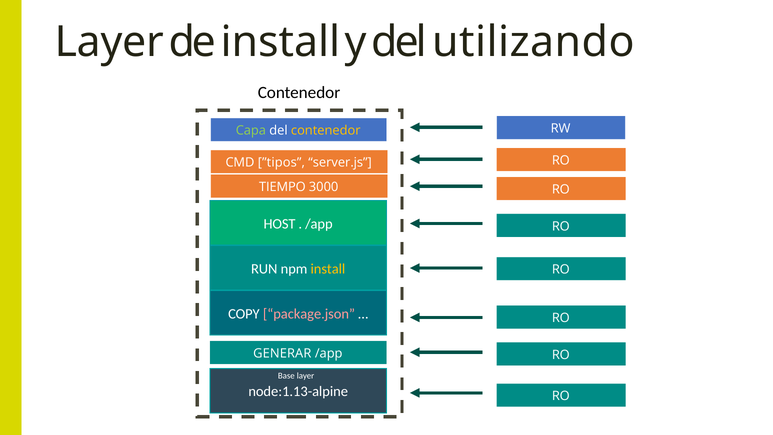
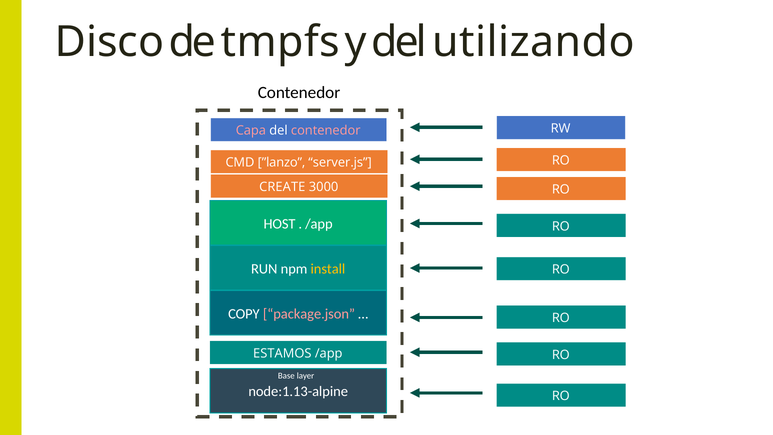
Layer at (109, 42): Layer -> Disco
de install: install -> tmpfs
Capa colour: light green -> pink
contenedor at (326, 131) colour: yellow -> pink
”tipos: ”tipos -> ”lanzo
TIEMPO: TIEMPO -> CREATE
GENERAR: GENERAR -> ESTAMOS
